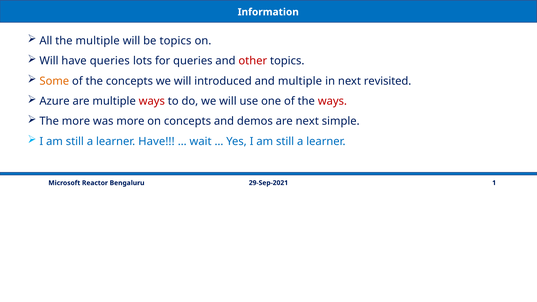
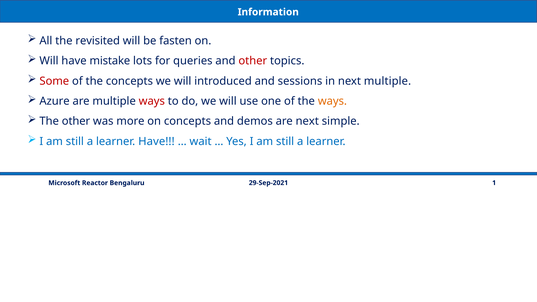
the multiple: multiple -> revisited
be topics: topics -> fasten
have queries: queries -> mistake
Some colour: orange -> red
and multiple: multiple -> sessions
next revisited: revisited -> multiple
ways at (332, 101) colour: red -> orange
The more: more -> other
